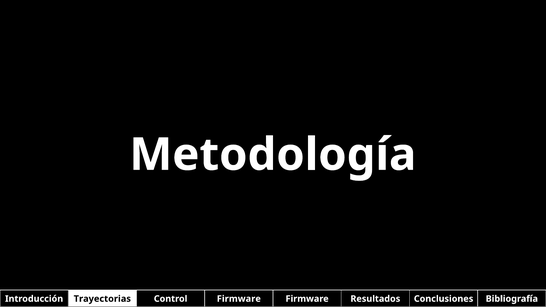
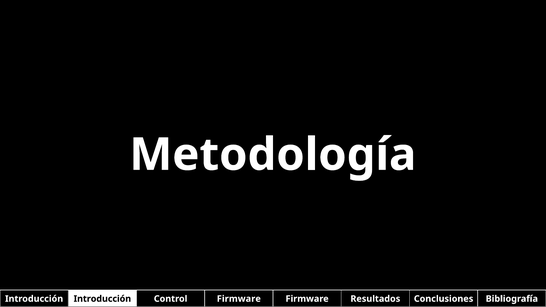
Introducción Trayectorias: Trayectorias -> Introducción
